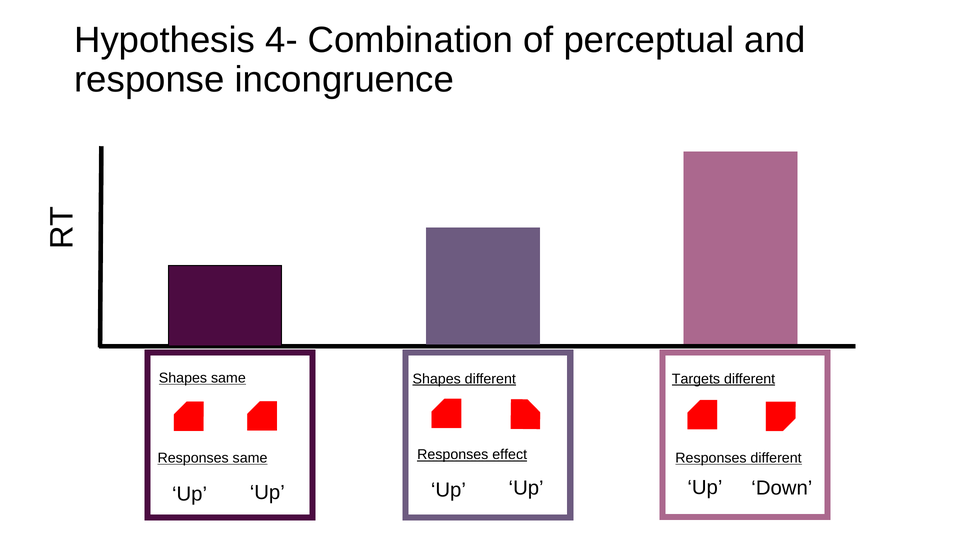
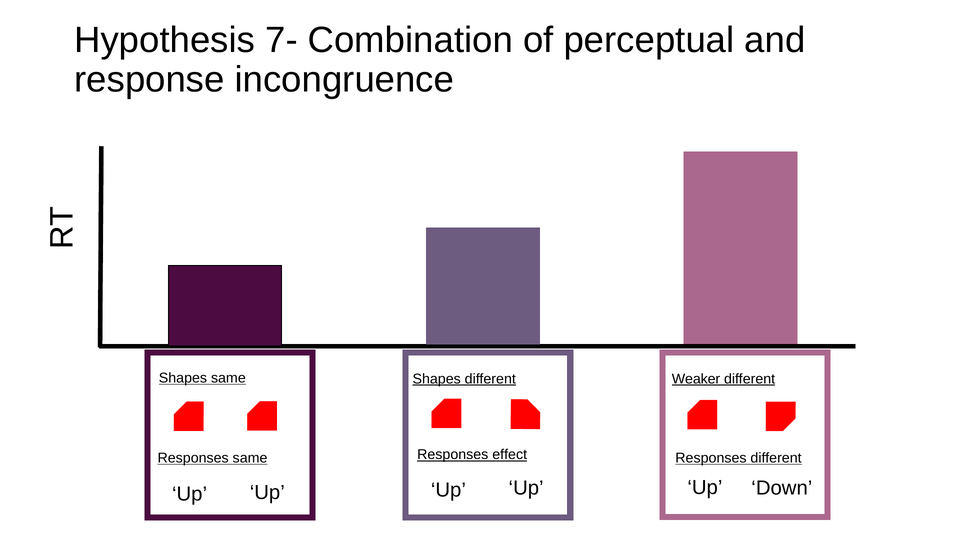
4-: 4- -> 7-
Targets: Targets -> Weaker
